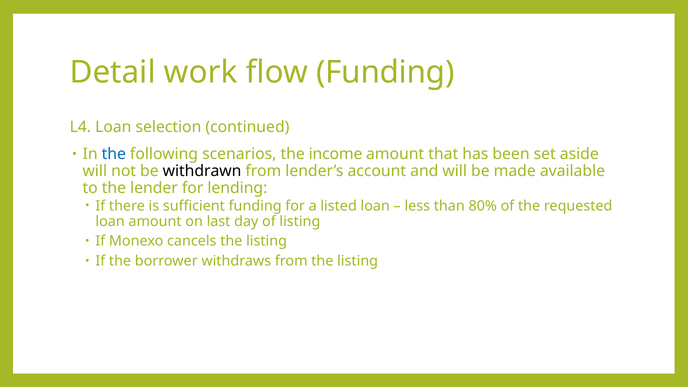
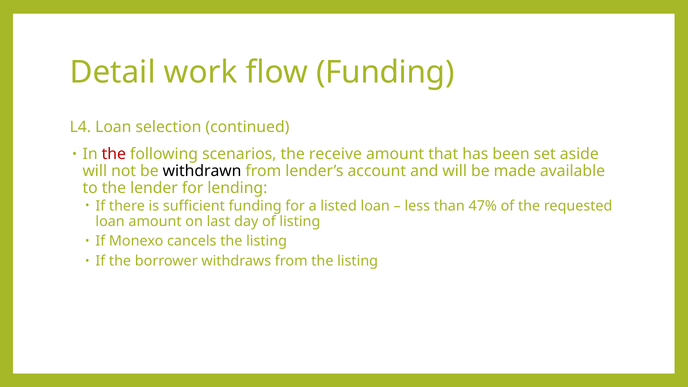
the at (114, 154) colour: blue -> red
income: income -> receive
80%: 80% -> 47%
